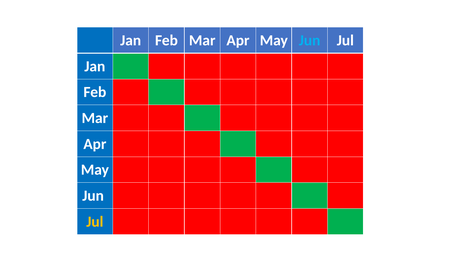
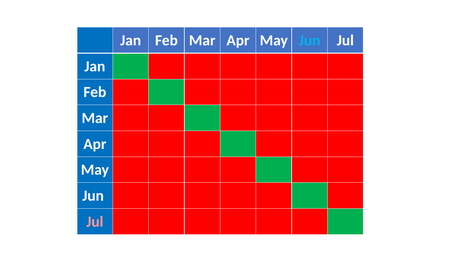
Jul at (95, 222) colour: yellow -> pink
